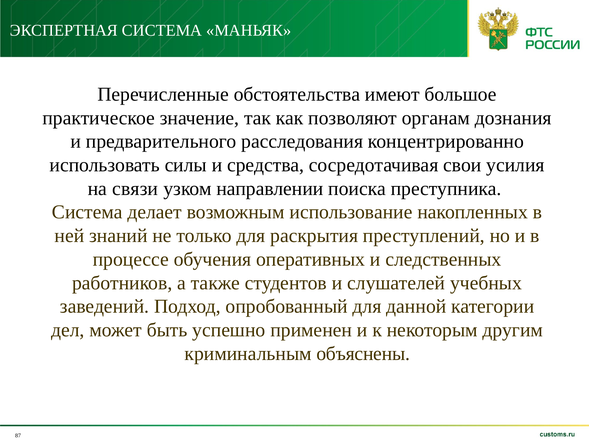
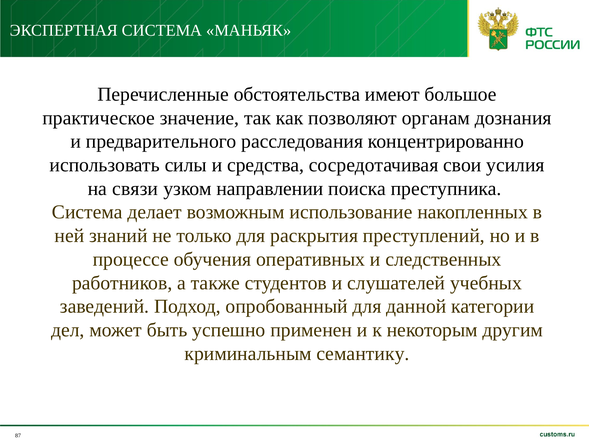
объяснены: объяснены -> семантику
